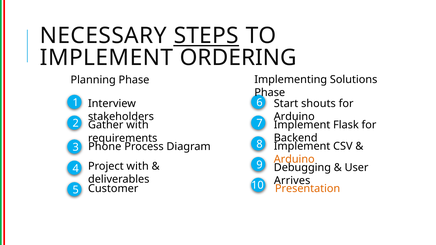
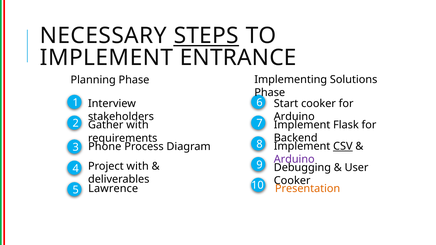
ORDERING: ORDERING -> ENTRANCE
Start shouts: shouts -> cooker
CSV underline: none -> present
Arduino at (294, 159) colour: orange -> purple
Arrives at (292, 181): Arrives -> Cooker
Customer: Customer -> Lawrence
